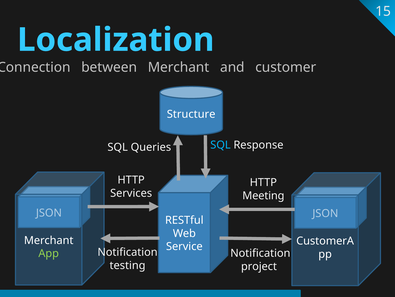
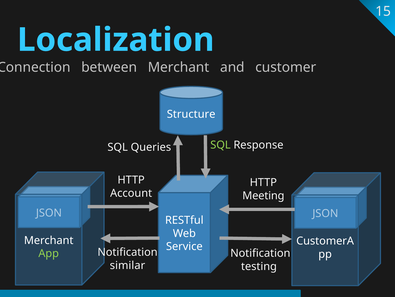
SQL at (220, 145) colour: light blue -> light green
Services: Services -> Account
testing: testing -> similar
project: project -> testing
